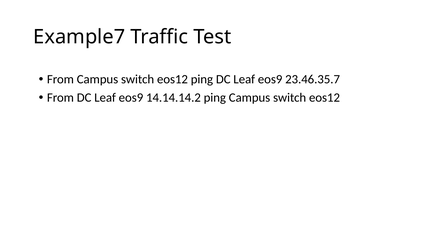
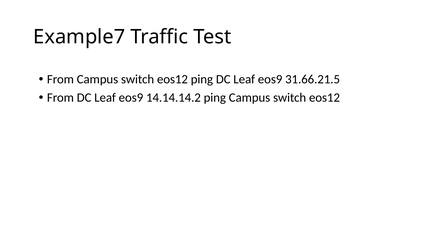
23.46.35.7: 23.46.35.7 -> 31.66.21.5
